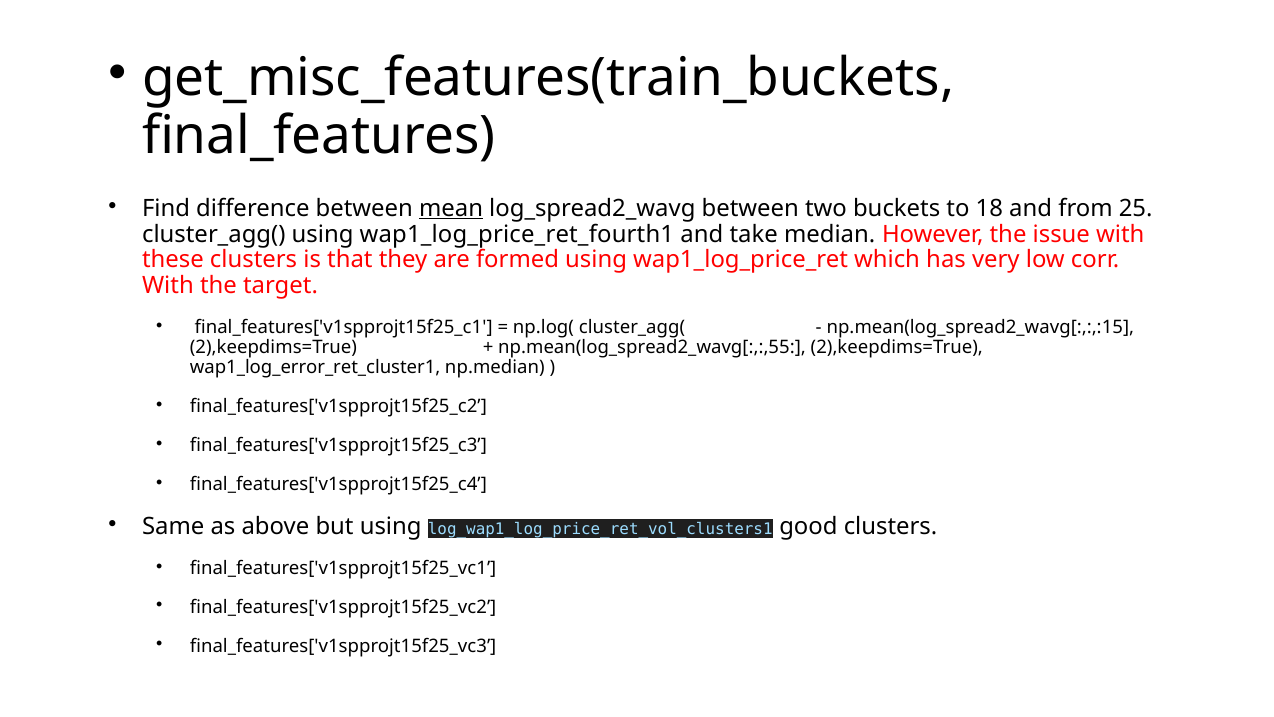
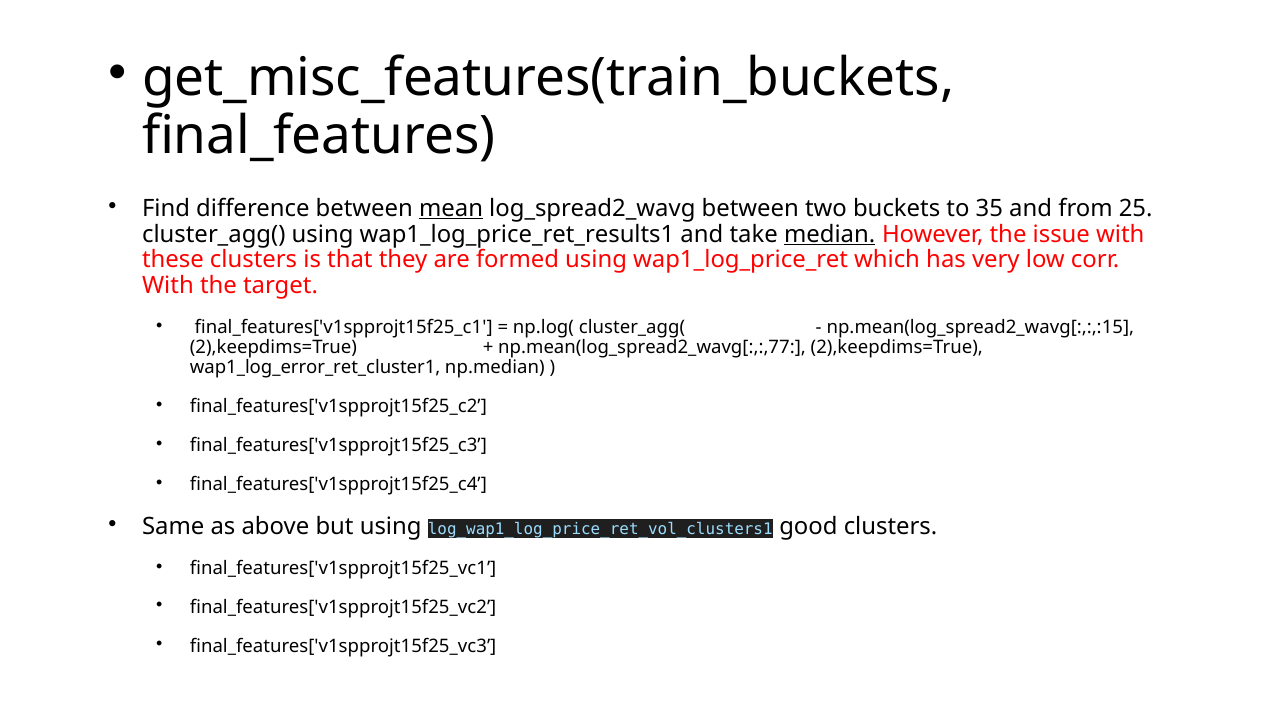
18: 18 -> 35
wap1_log_price_ret_fourth1: wap1_log_price_ret_fourth1 -> wap1_log_price_ret_results1
median underline: none -> present
np.mean(log_spread2_wavg[:,:,55: np.mean(log_spread2_wavg[:,:,55 -> np.mean(log_spread2_wavg[:,:,77
